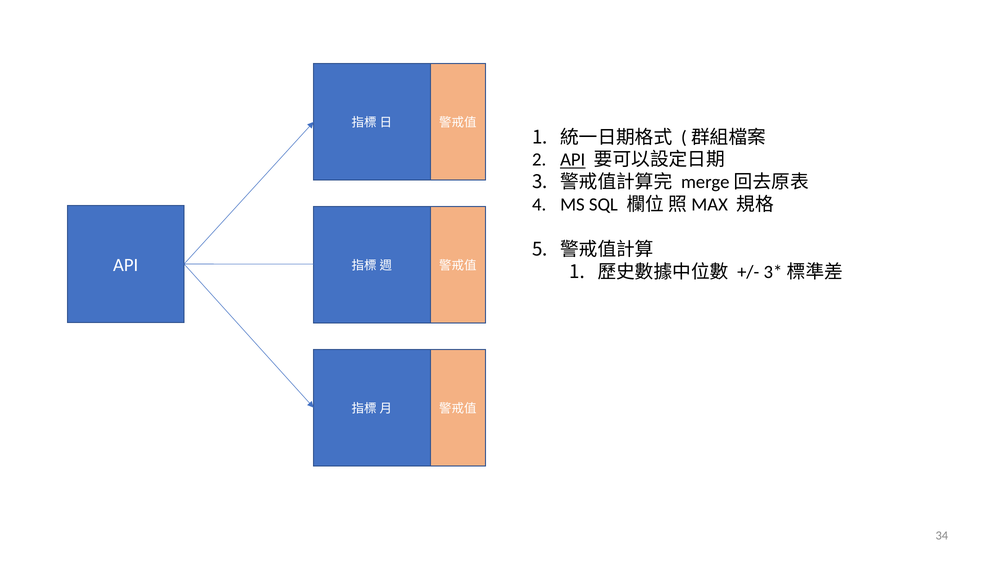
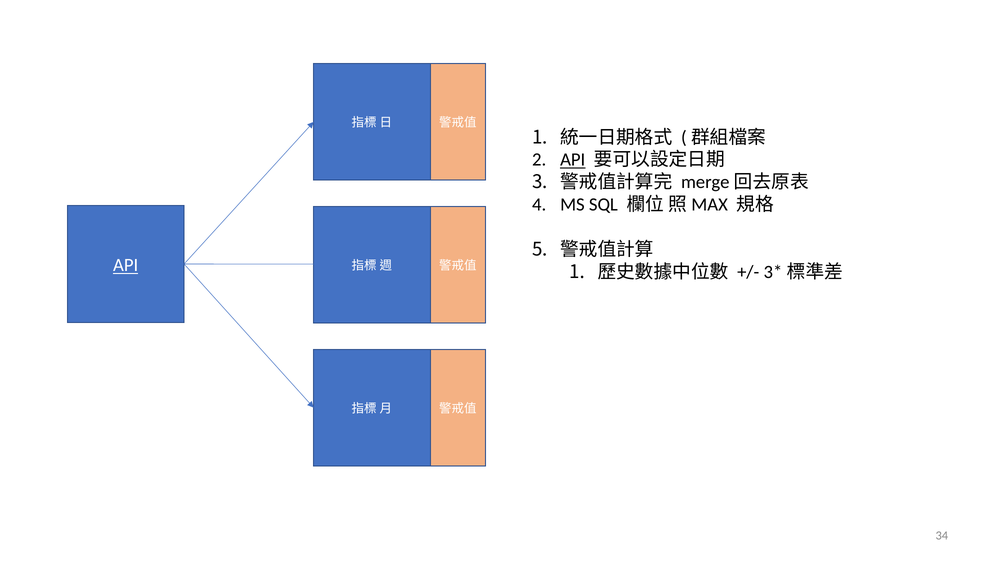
API at (126, 265) underline: none -> present
